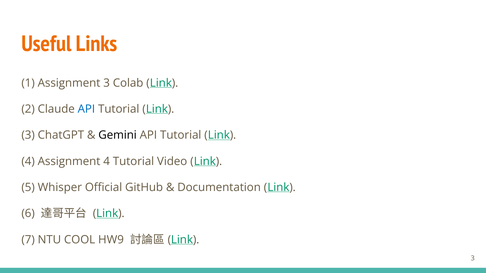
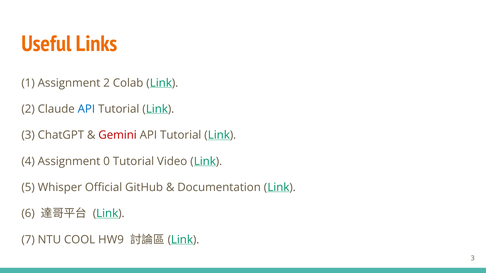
Assignment 3: 3 -> 2
Gemini colour: black -> red
Assignment 4: 4 -> 0
